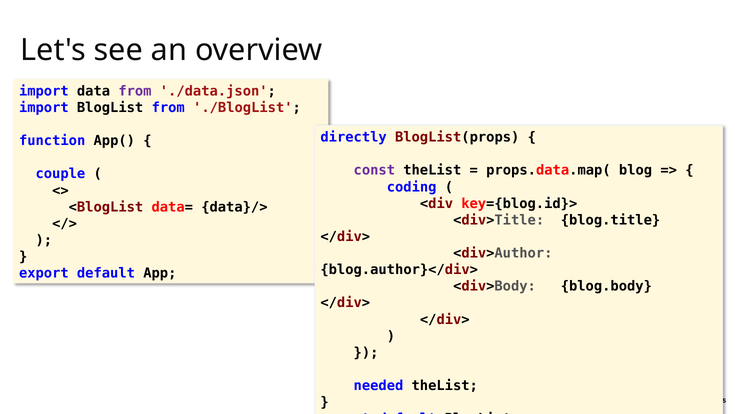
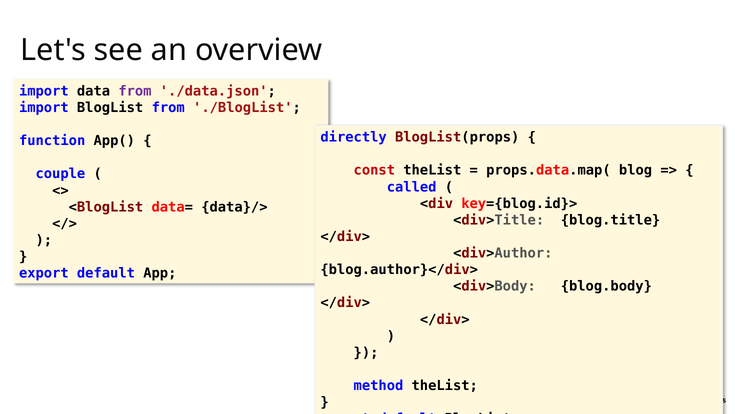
const colour: purple -> red
coding: coding -> called
needed: needed -> method
